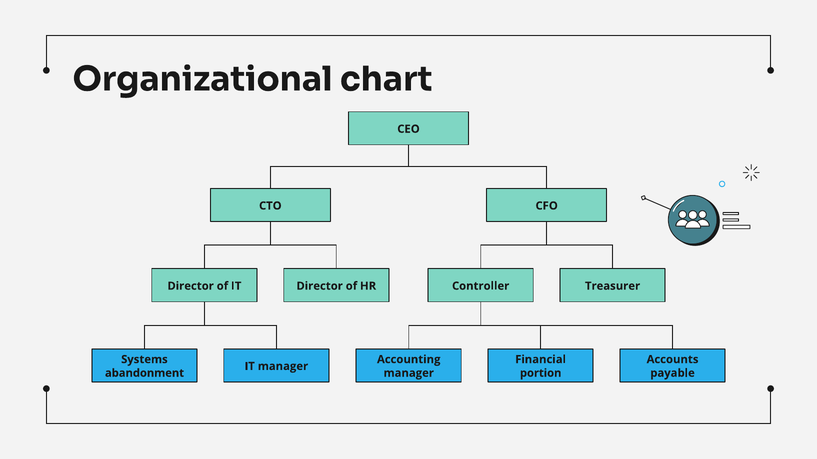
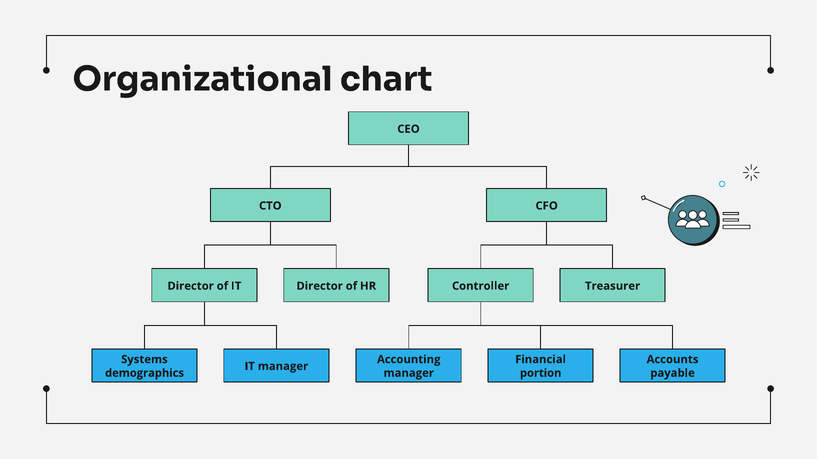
abandonment: abandonment -> demographics
